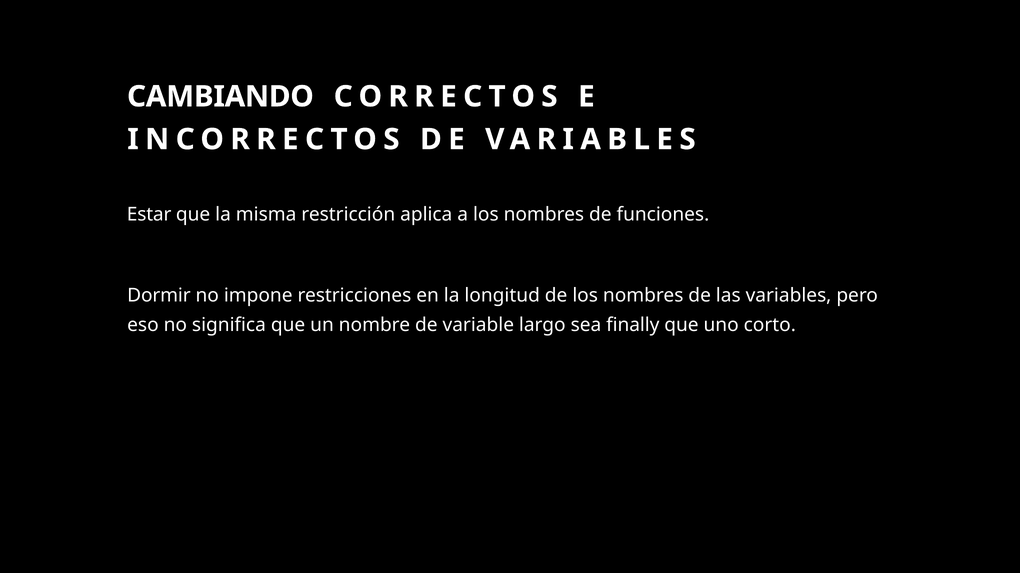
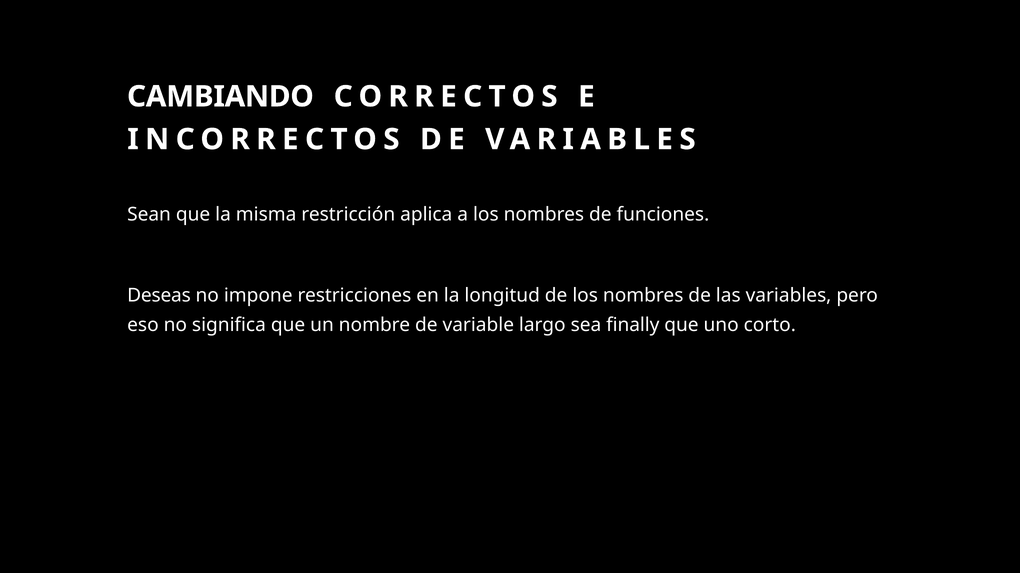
Estar: Estar -> Sean
Dormir: Dormir -> Deseas
